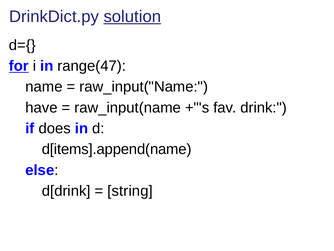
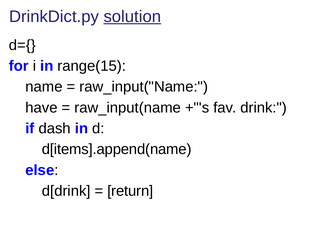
for underline: present -> none
range(47: range(47 -> range(15
does: does -> dash
string: string -> return
